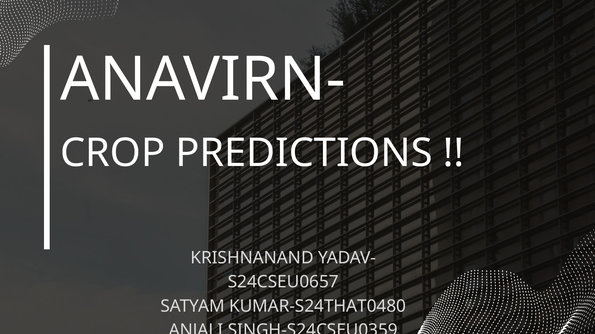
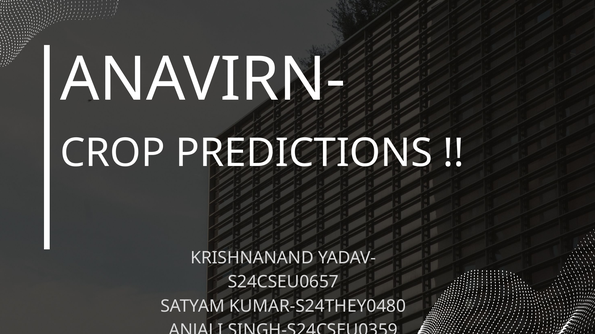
KUMAR-S24THAT0480: KUMAR-S24THAT0480 -> KUMAR-S24THEY0480
